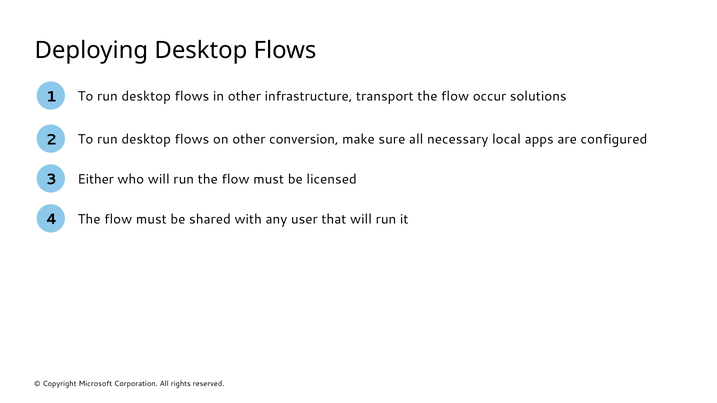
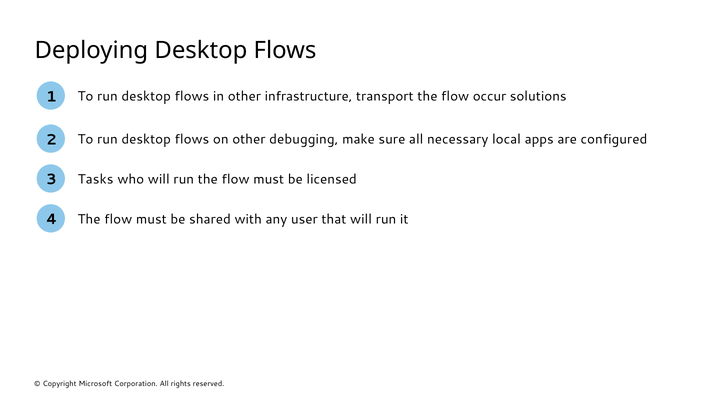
conversion: conversion -> debugging
Either: Either -> Tasks
